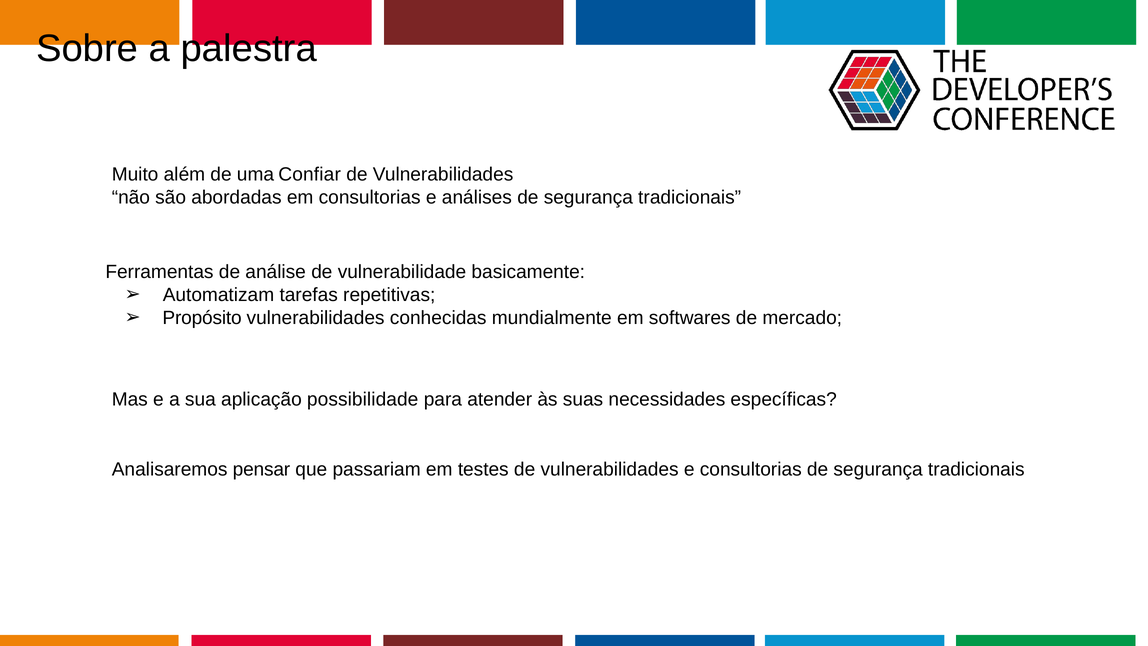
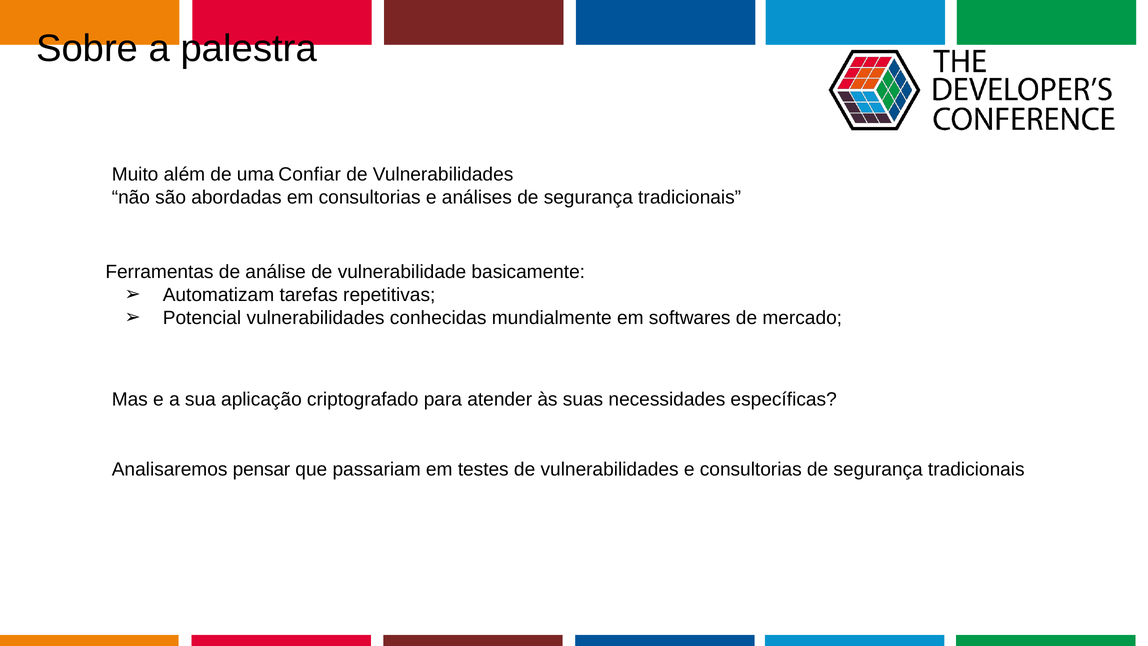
Propósito: Propósito -> Potencial
possibilidade: possibilidade -> criptografado
